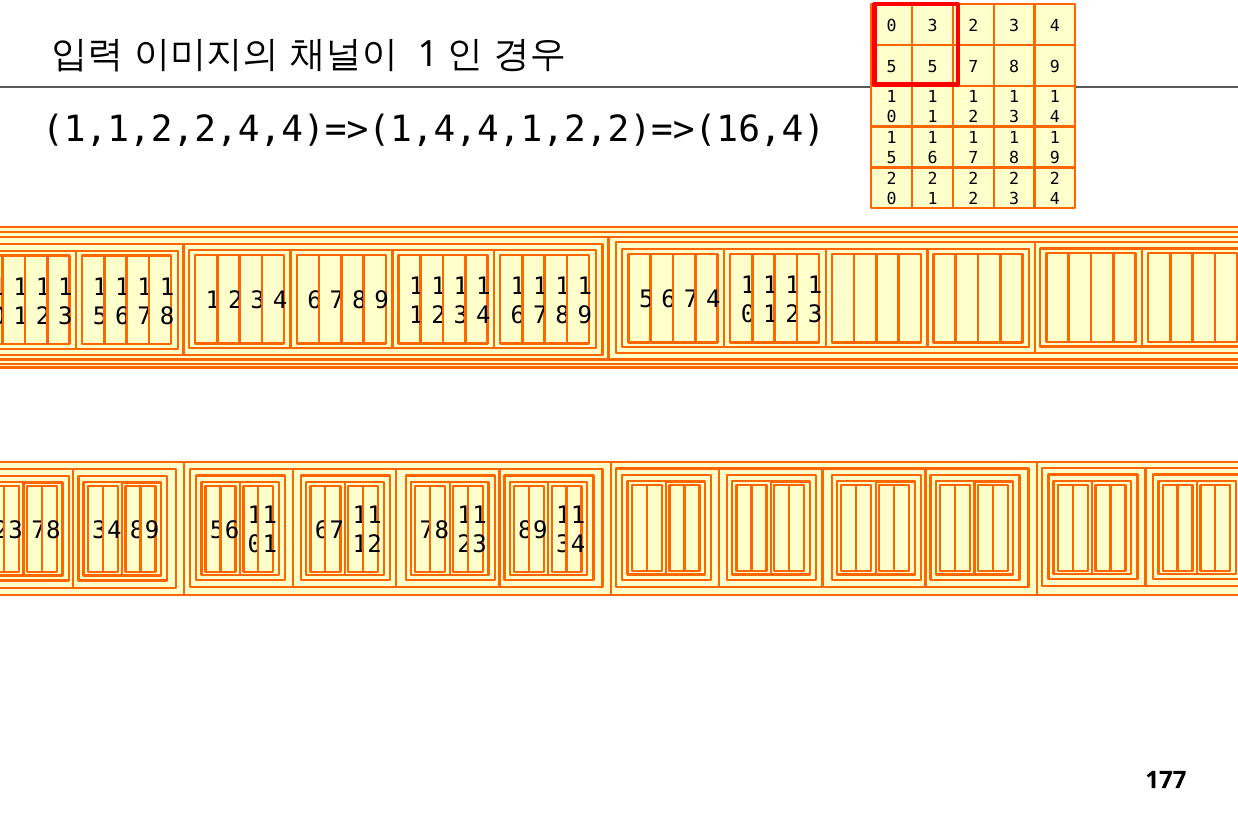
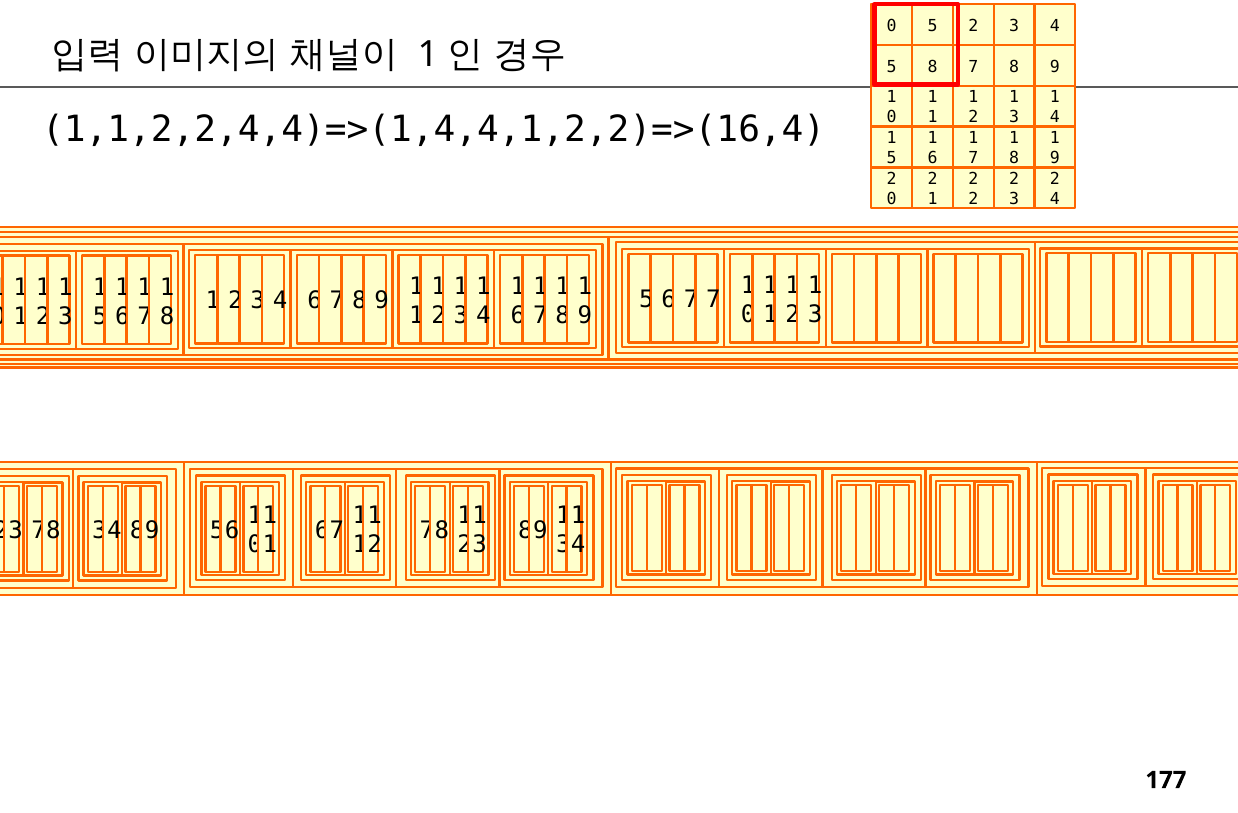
0 3: 3 -> 5
5 5: 5 -> 8
4 at (713, 300): 4 -> 7
